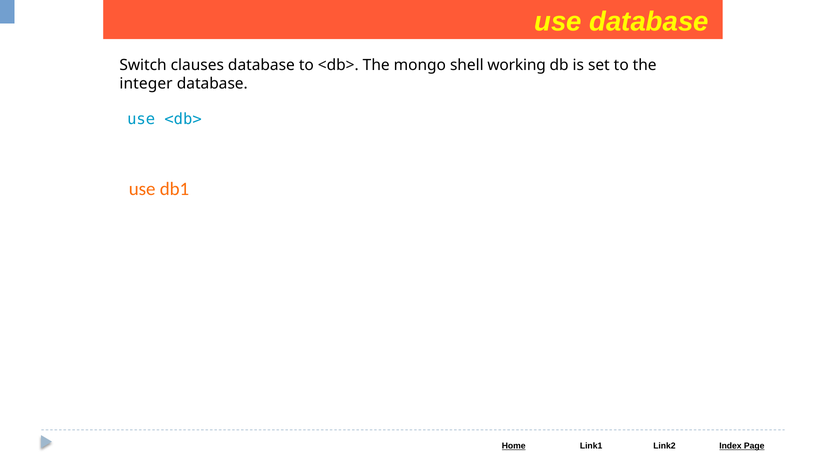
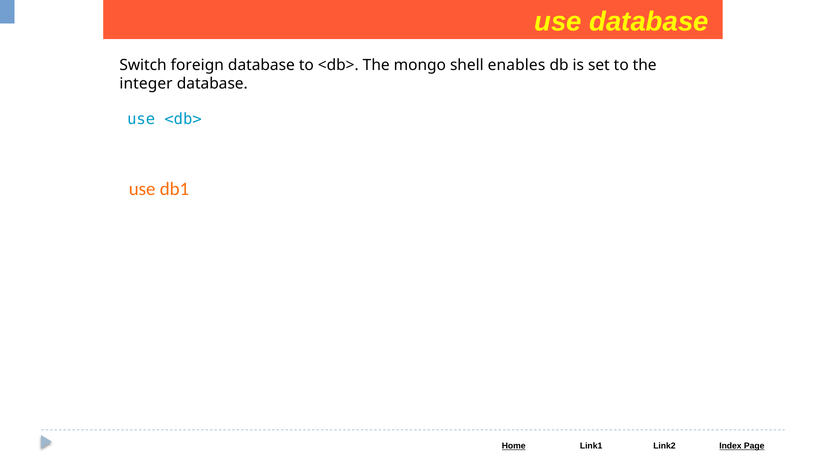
clauses: clauses -> foreign
working: working -> enables
